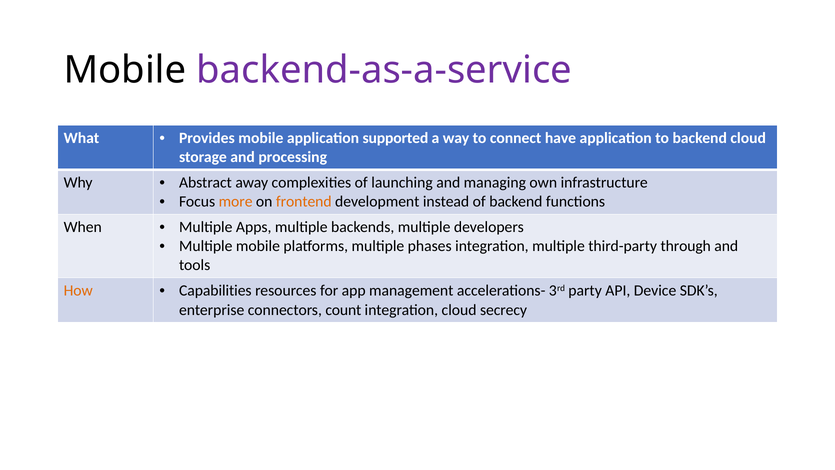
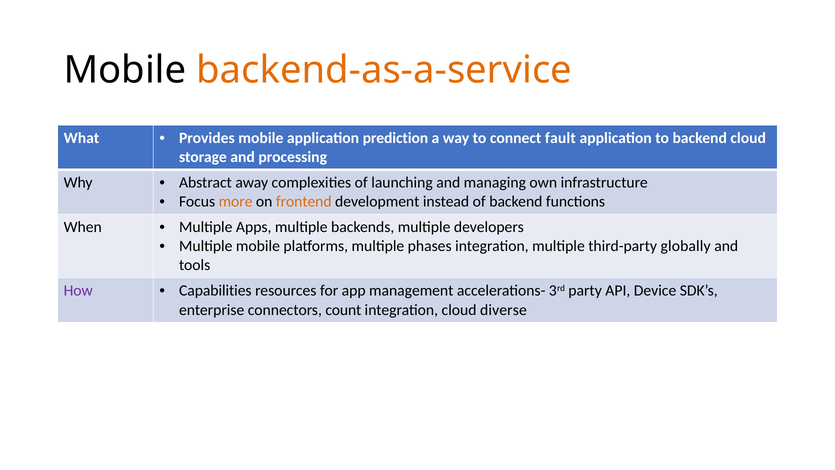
backend-as-a-service colour: purple -> orange
supported: supported -> prediction
have: have -> fault
through: through -> globally
How colour: orange -> purple
secrecy: secrecy -> diverse
